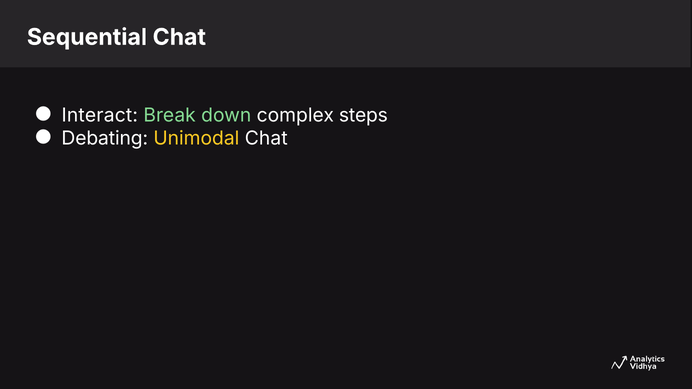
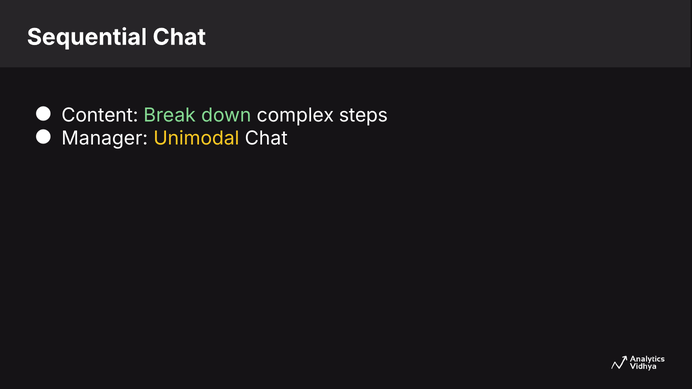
Interact: Interact -> Content
Debating: Debating -> Manager
